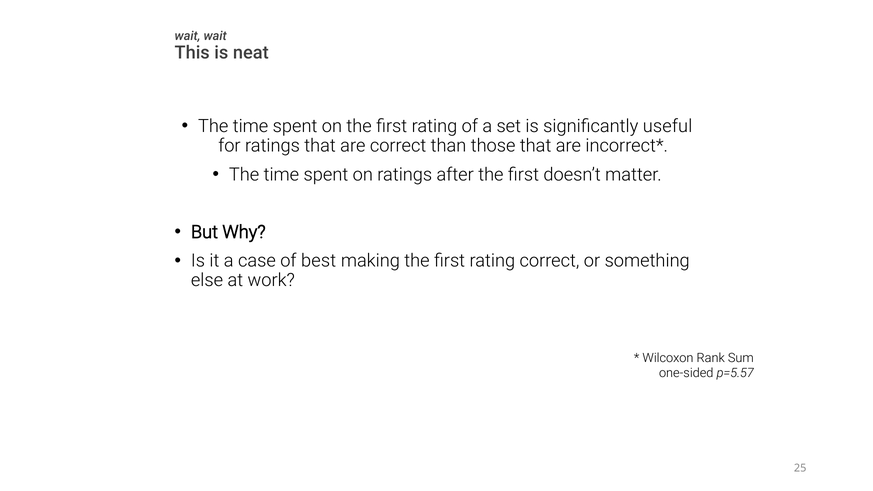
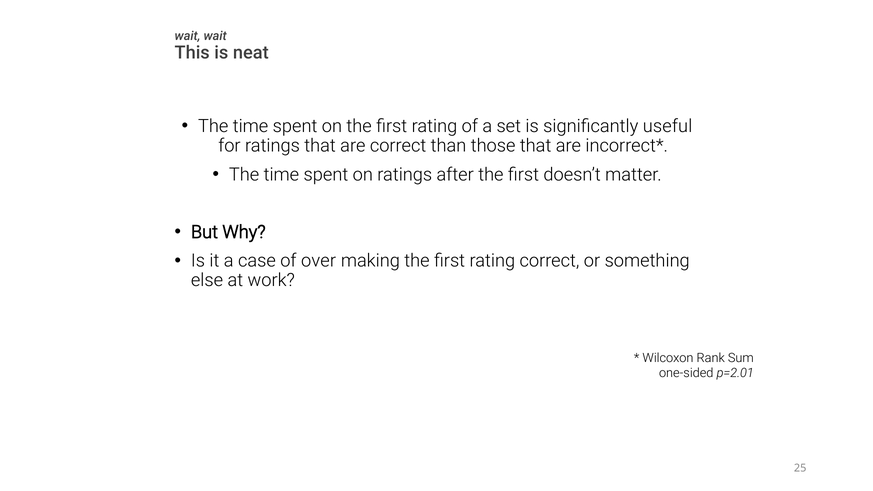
best: best -> over
p=5.57: p=5.57 -> p=2.01
